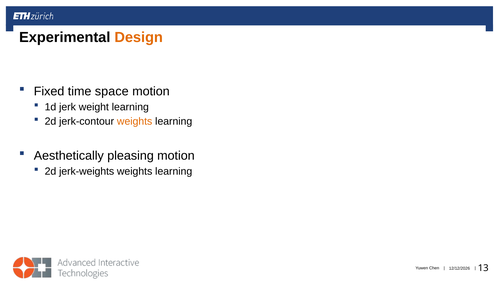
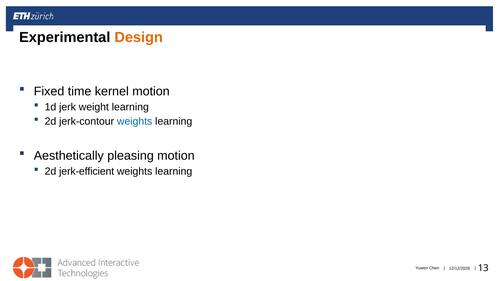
space: space -> kernel
weights at (135, 121) colour: orange -> blue
jerk-weights: jerk-weights -> jerk-efficient
